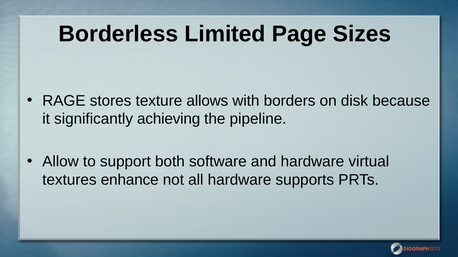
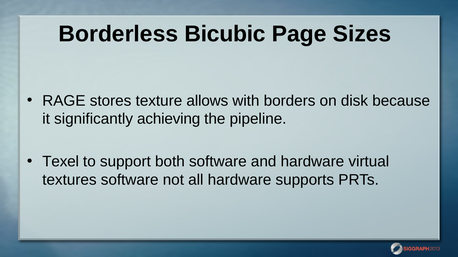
Limited: Limited -> Bicubic
Allow: Allow -> Texel
textures enhance: enhance -> software
